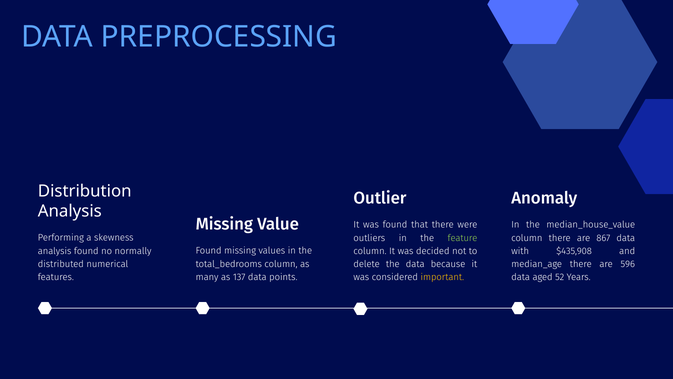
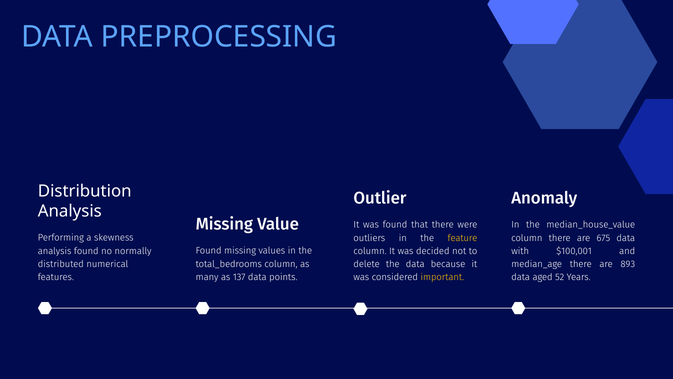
feature colour: light green -> yellow
867: 867 -> 675
$435,908: $435,908 -> $100,001
596: 596 -> 893
